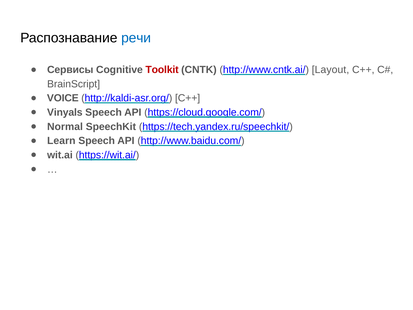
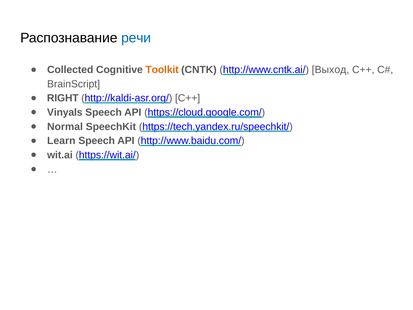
Сервисы: Сервисы -> Collected
Toolkit colour: red -> orange
Layout: Layout -> Выход
VOICE: VOICE -> RIGHT
